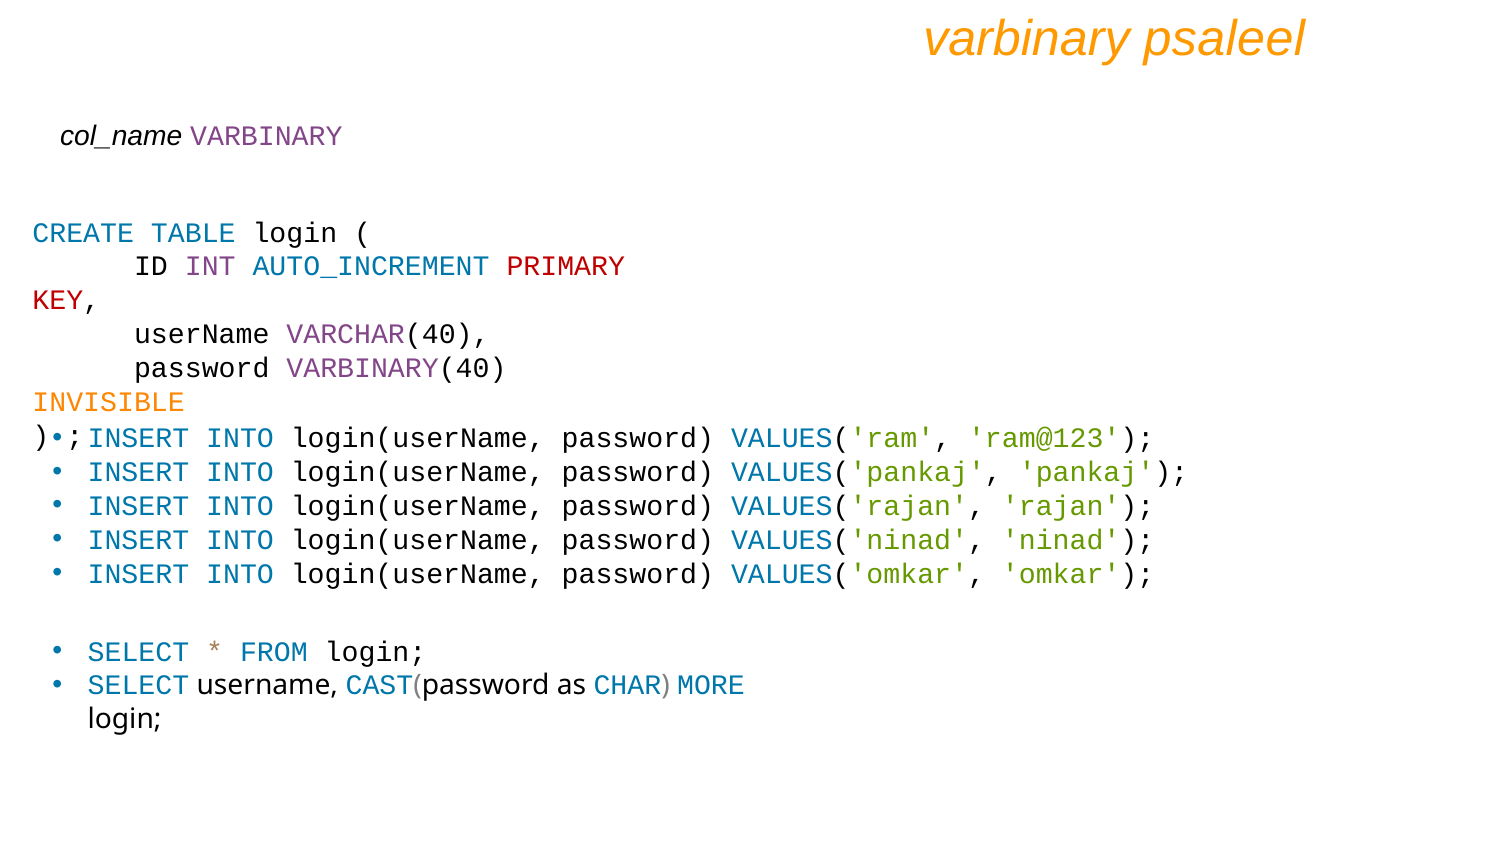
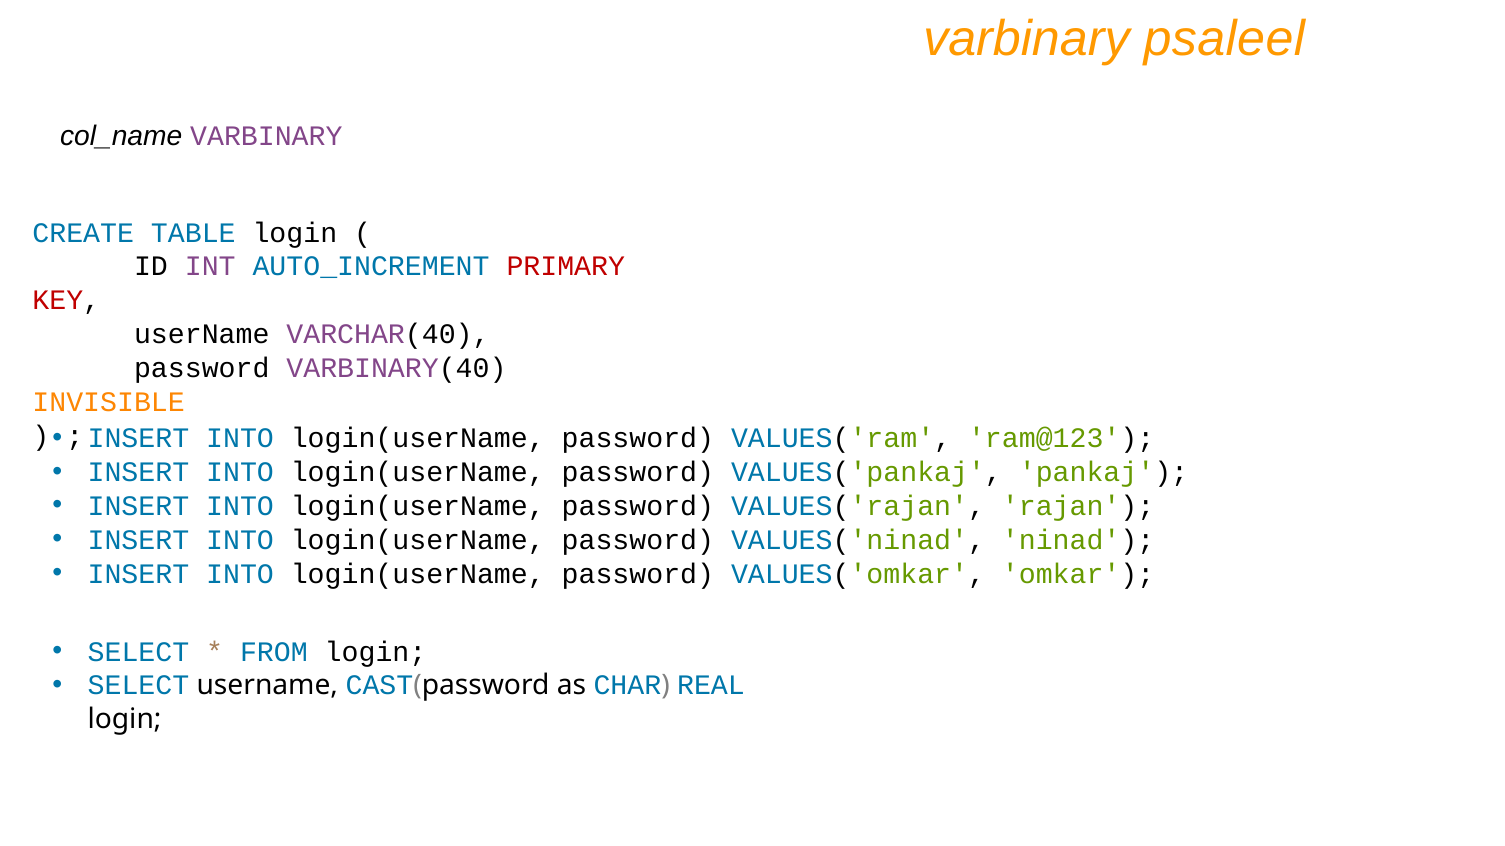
MORE: MORE -> REAL
